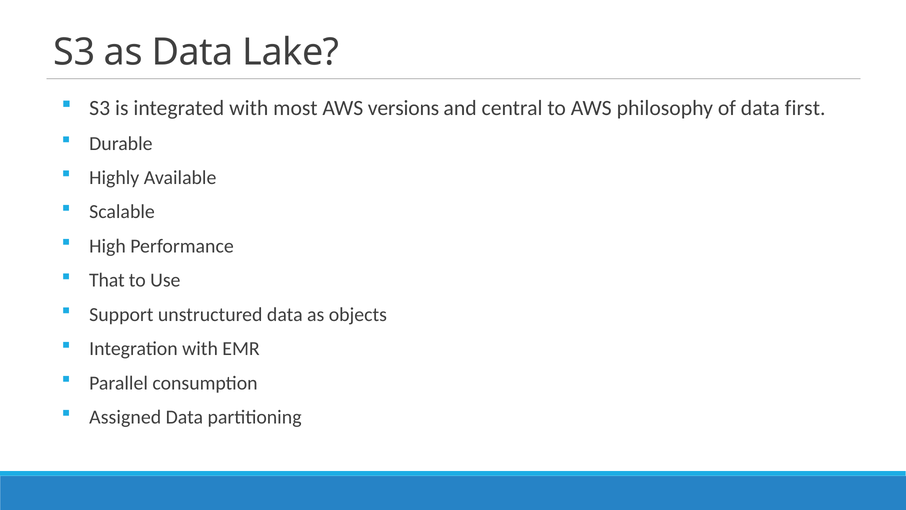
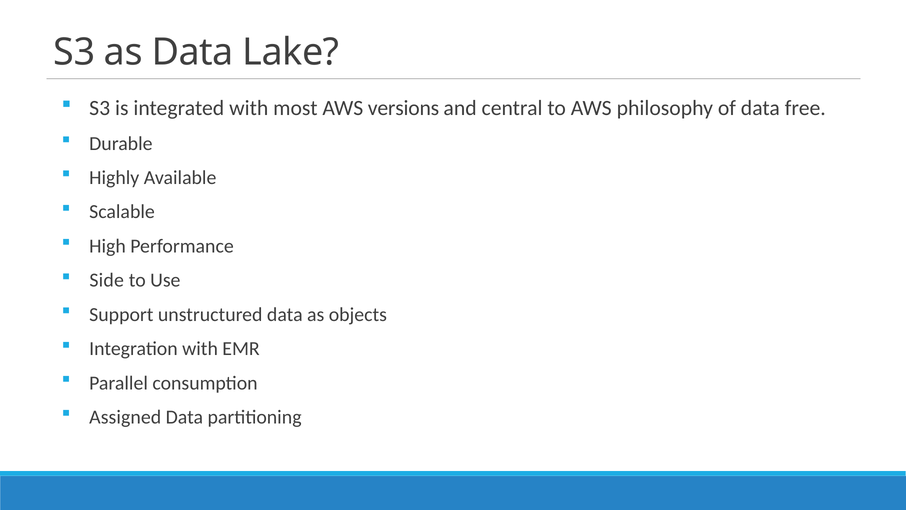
first: first -> free
That: That -> Side
